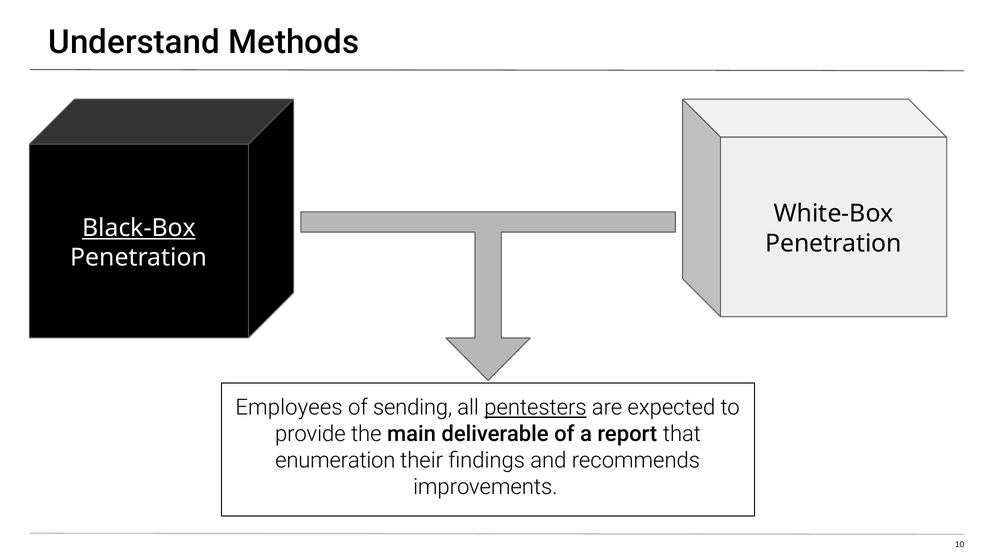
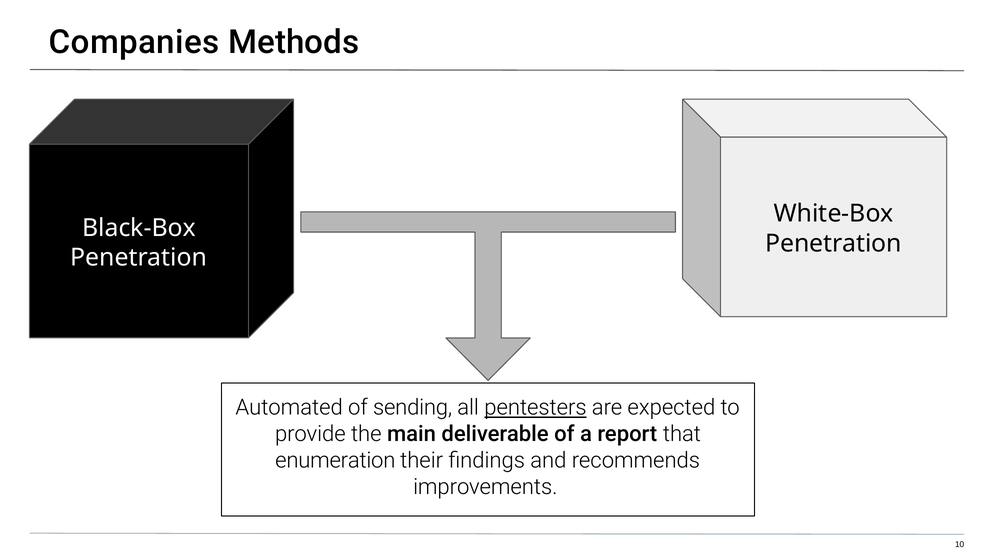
Understand: Understand -> Companies
Black-Box underline: present -> none
Employees: Employees -> Automated
